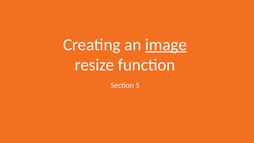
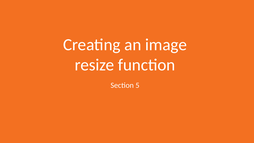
image underline: present -> none
